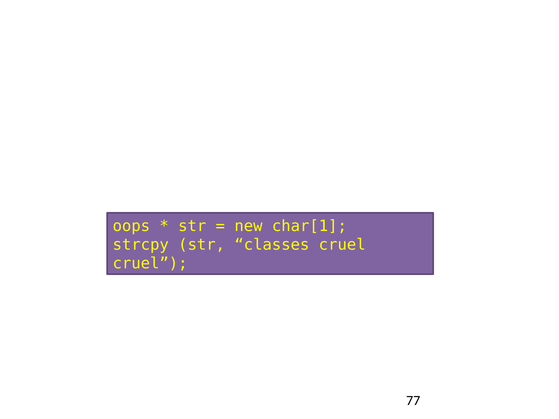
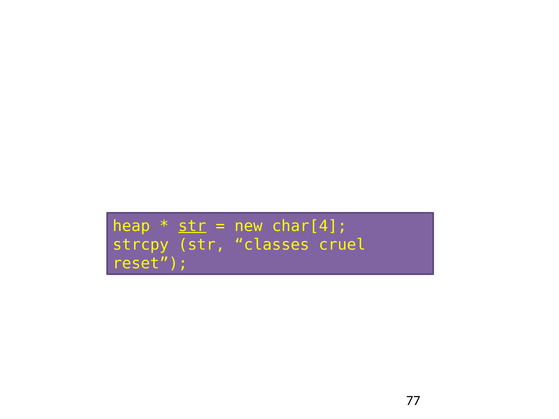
oops: oops -> heap
str at (192, 226) underline: none -> present
char[1: char[1 -> char[4
cruel at (150, 263): cruel -> reset
